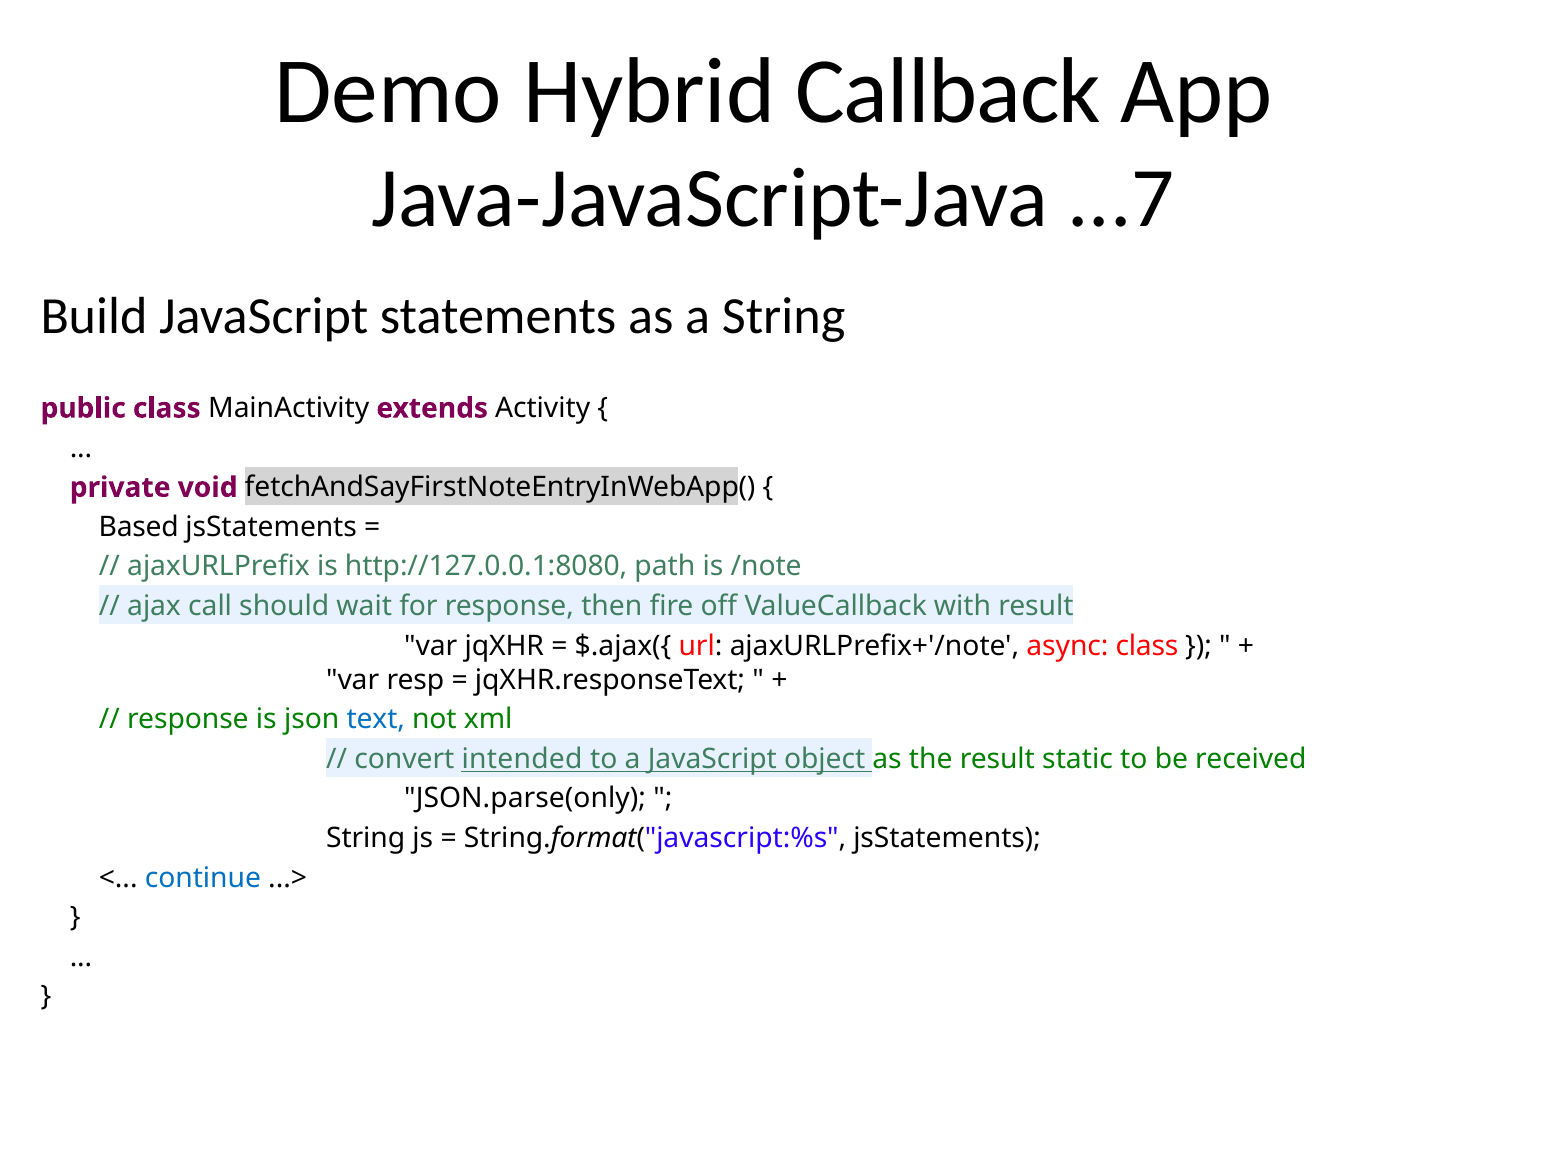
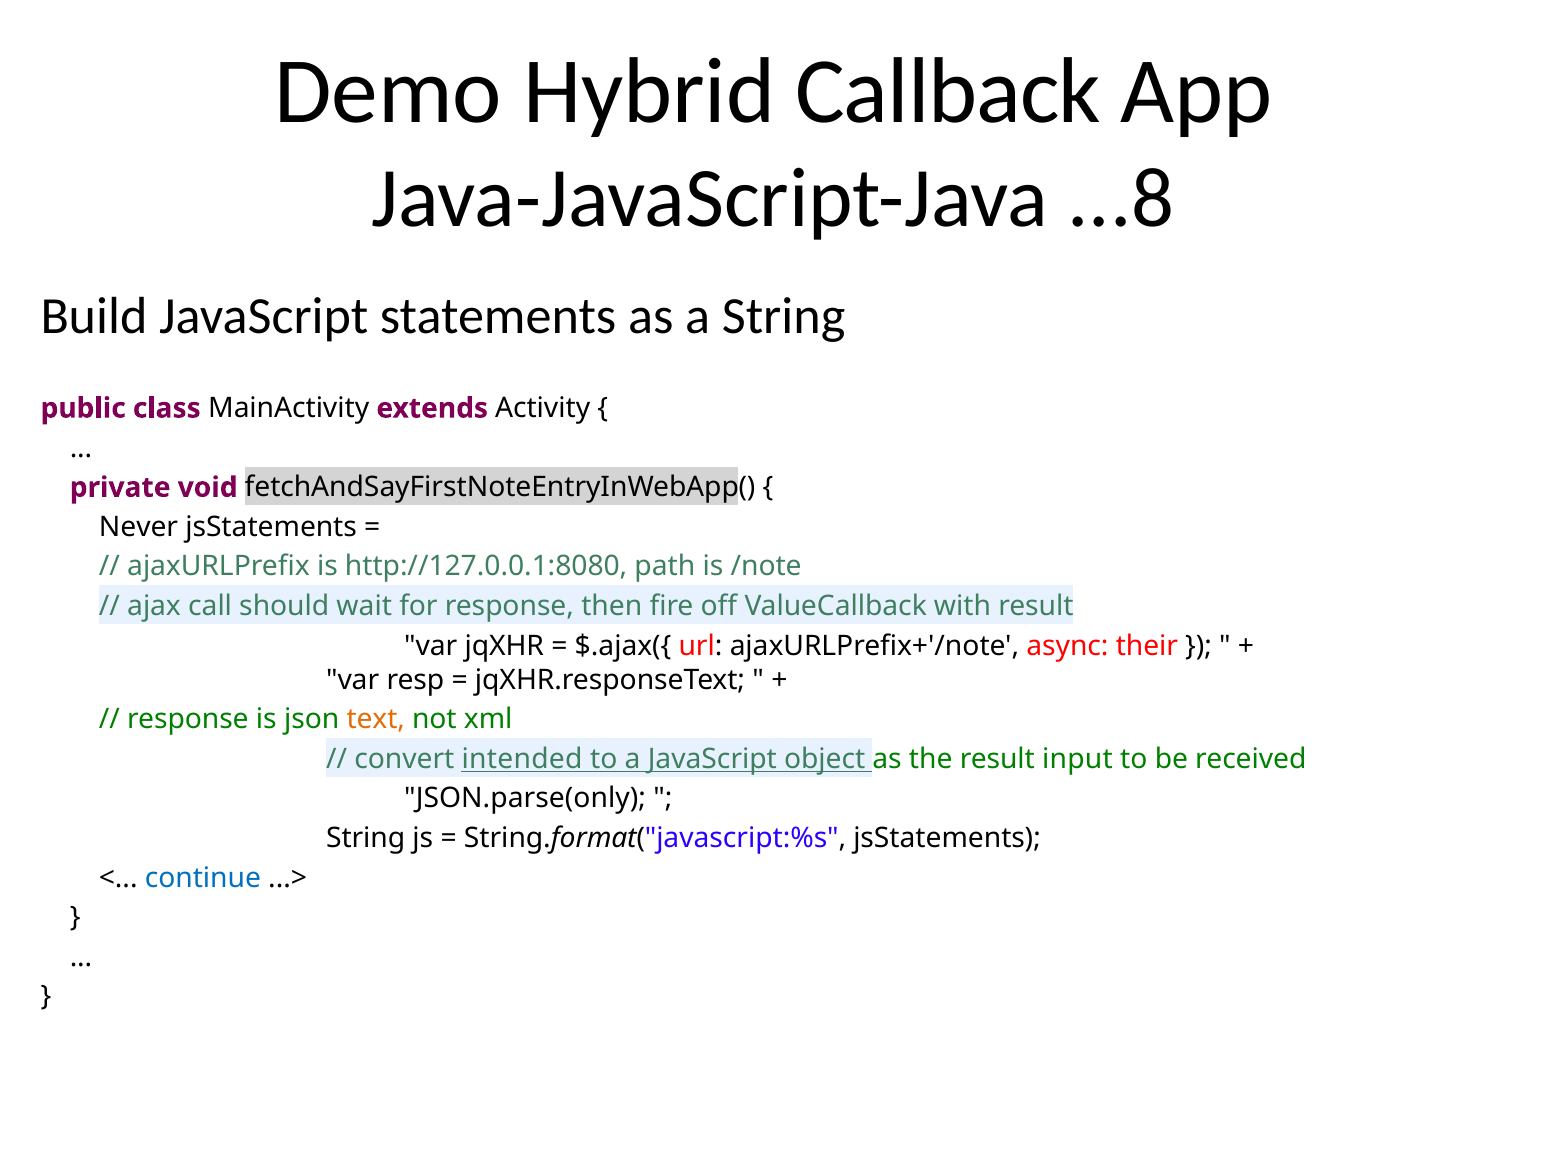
...7: ...7 -> ...8
Based: Based -> Never
async class: class -> their
text colour: blue -> orange
static: static -> input
